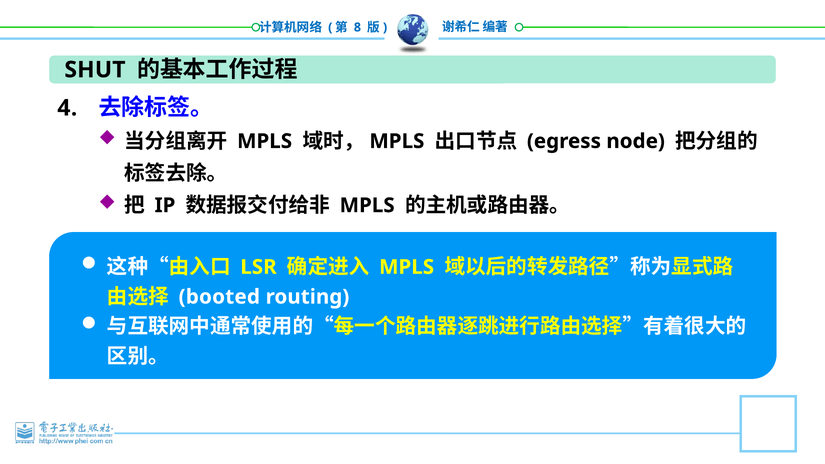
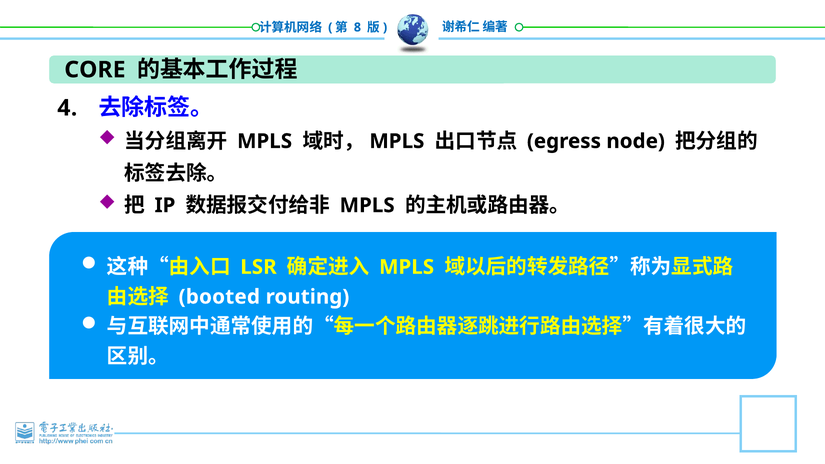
SHUT: SHUT -> CORE
